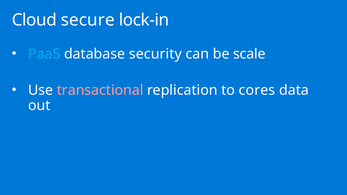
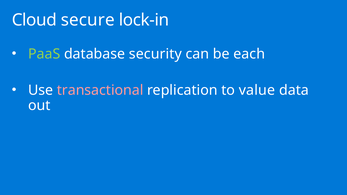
PaaS colour: light blue -> light green
scale: scale -> each
cores: cores -> value
